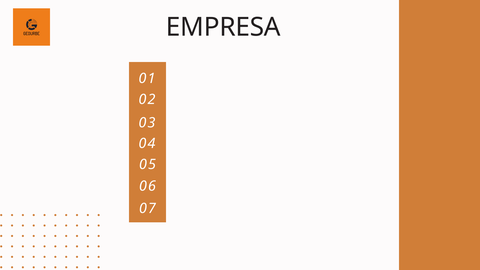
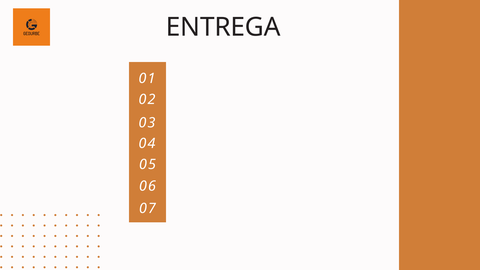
EMPRESA: EMPRESA -> ENTREGA
